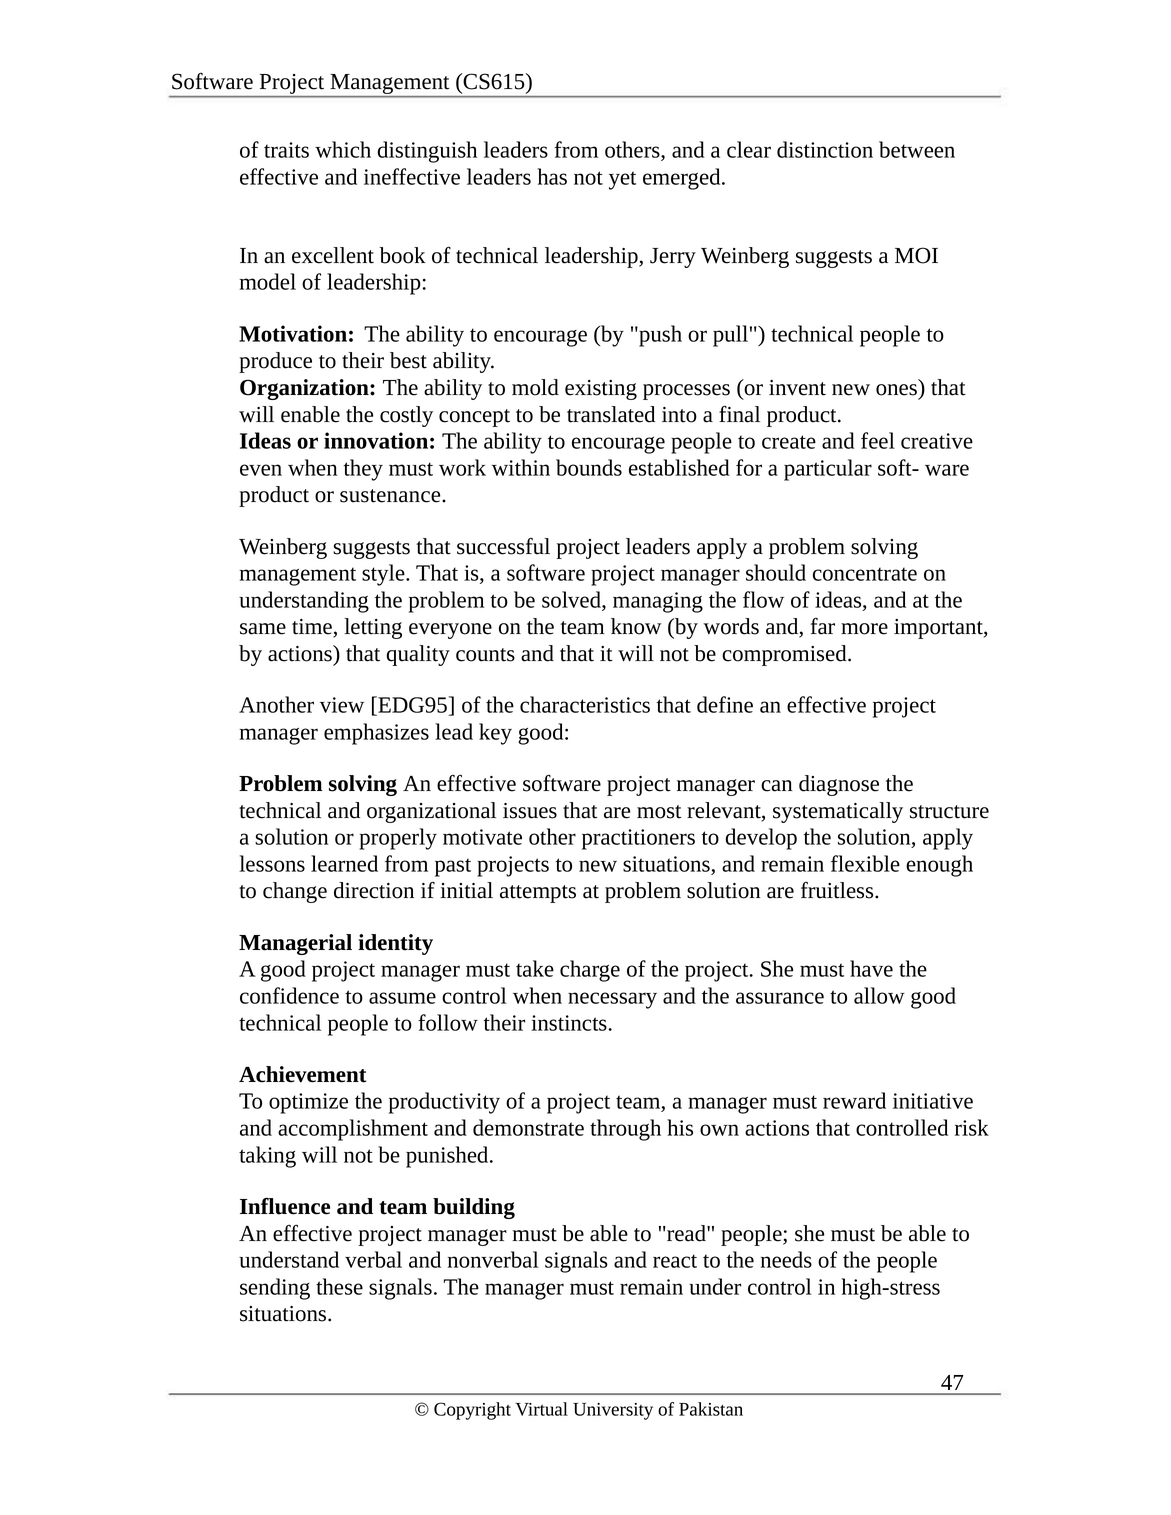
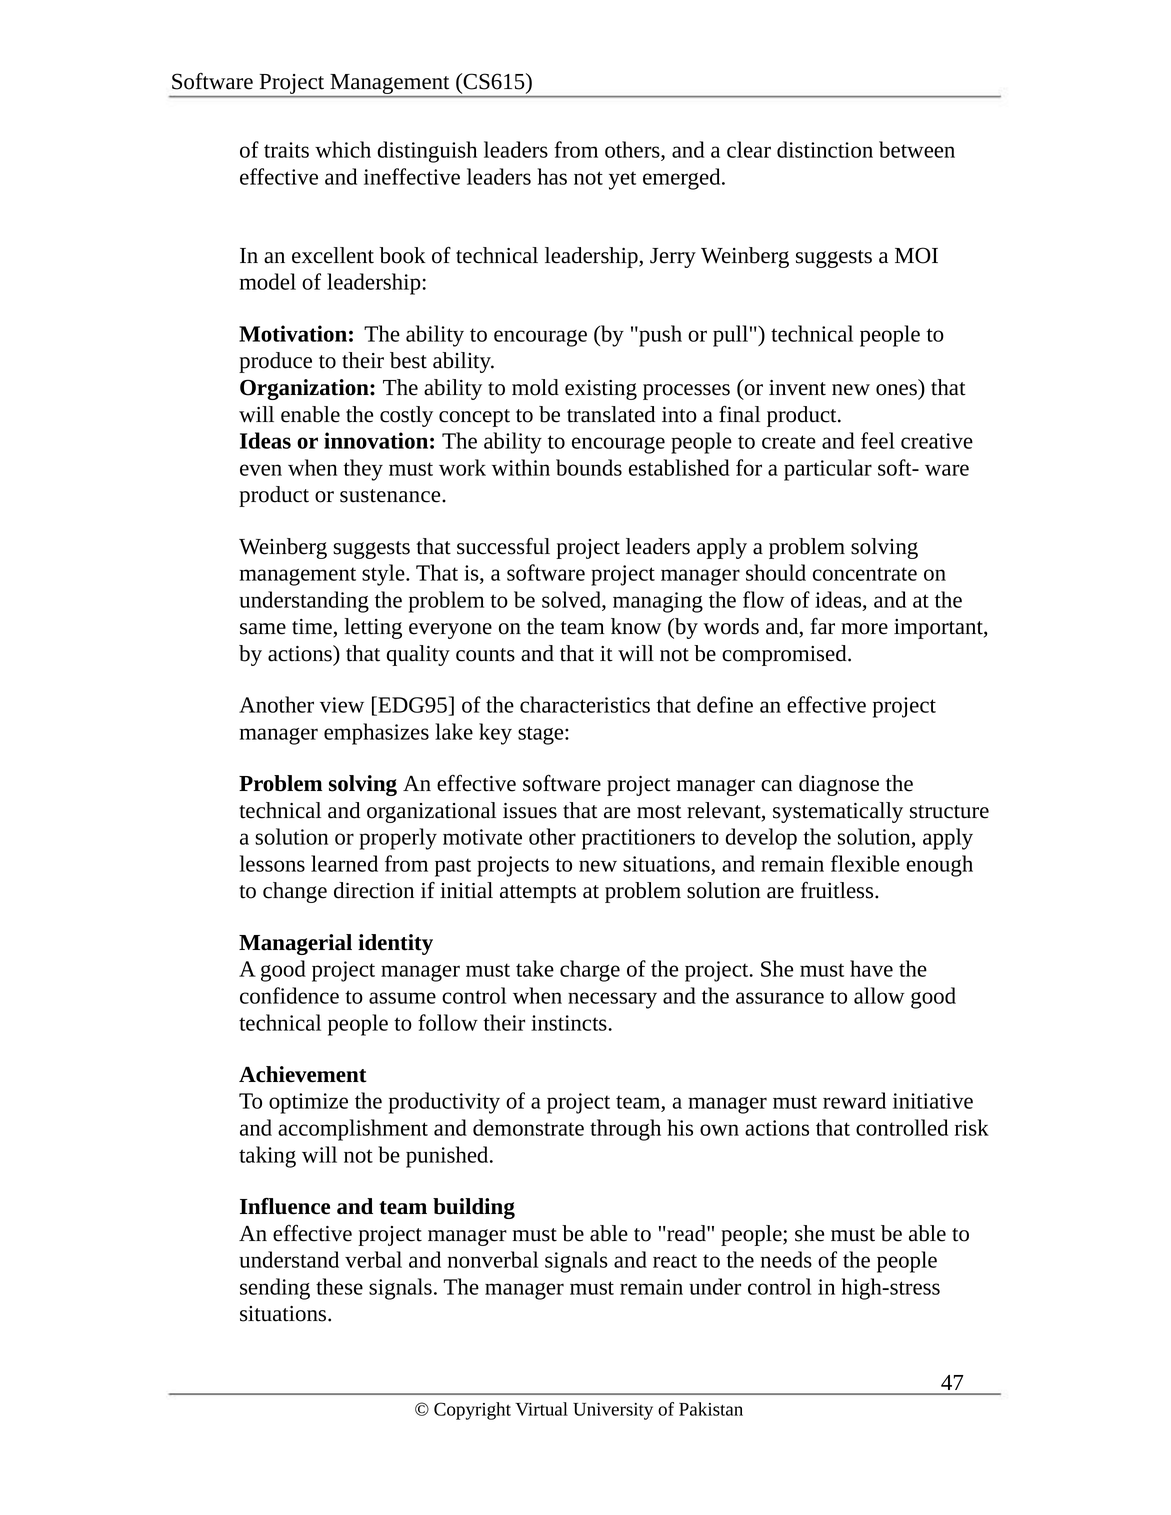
lead: lead -> lake
key good: good -> stage
